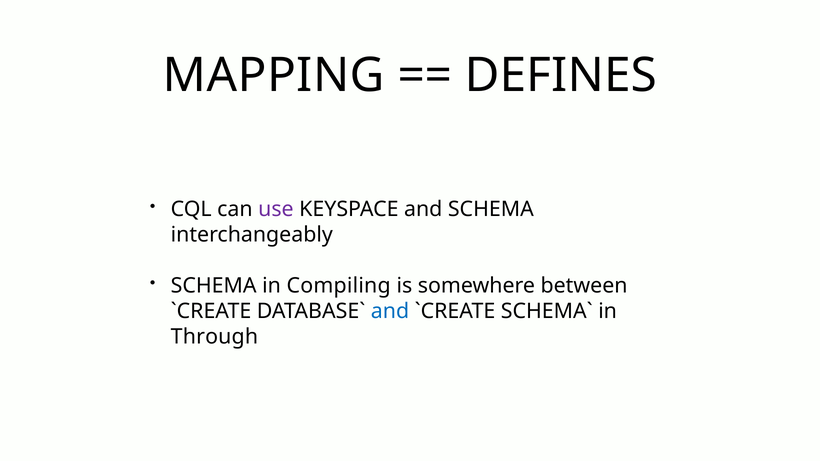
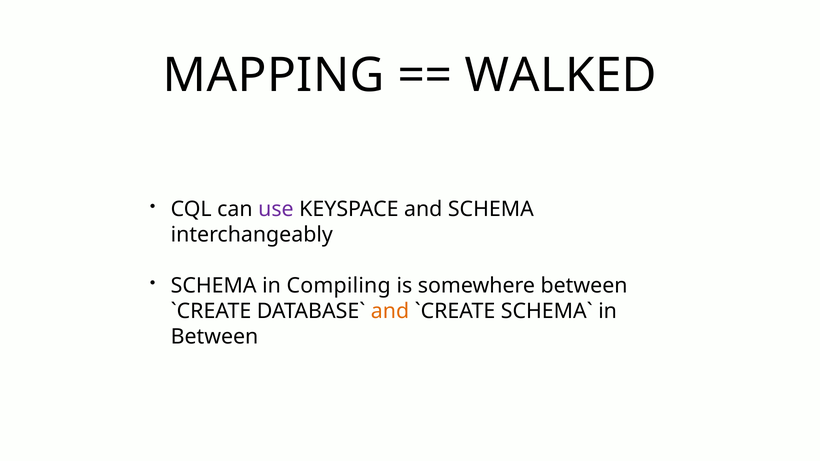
DEFINES: DEFINES -> WALKED
and at (390, 311) colour: blue -> orange
Through at (214, 337): Through -> Between
